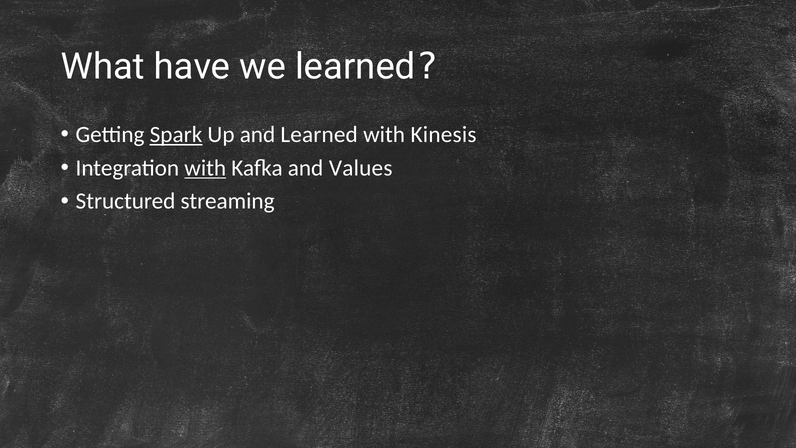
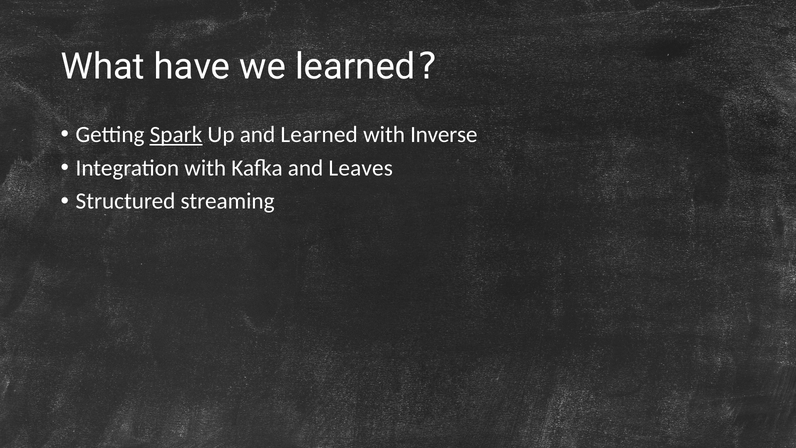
Kinesis: Kinesis -> Inverse
with at (205, 168) underline: present -> none
Values: Values -> Leaves
